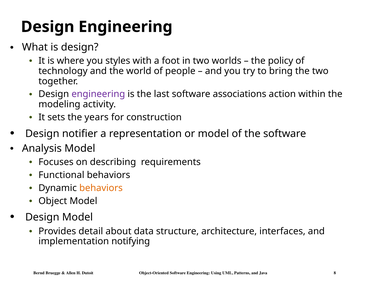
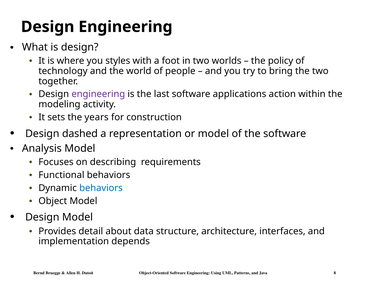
associations: associations -> applications
notifier: notifier -> dashed
behaviors at (101, 188) colour: orange -> blue
notifying: notifying -> depends
